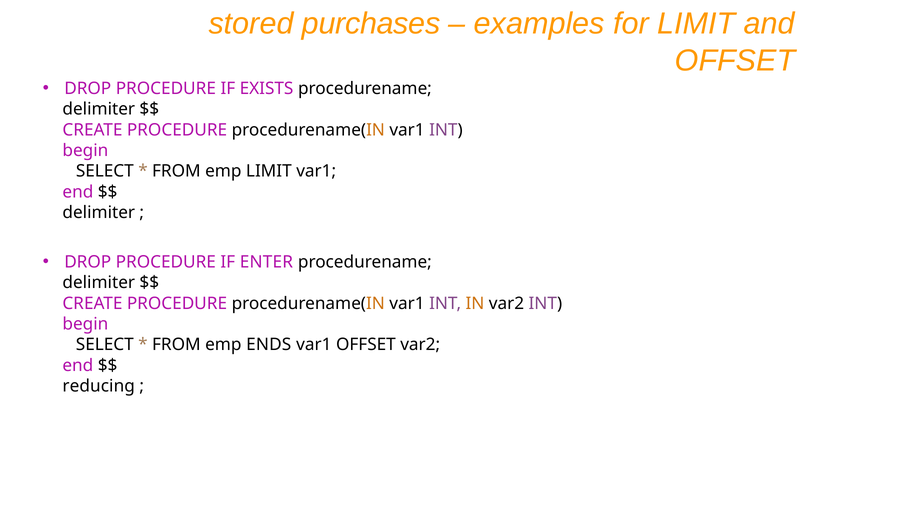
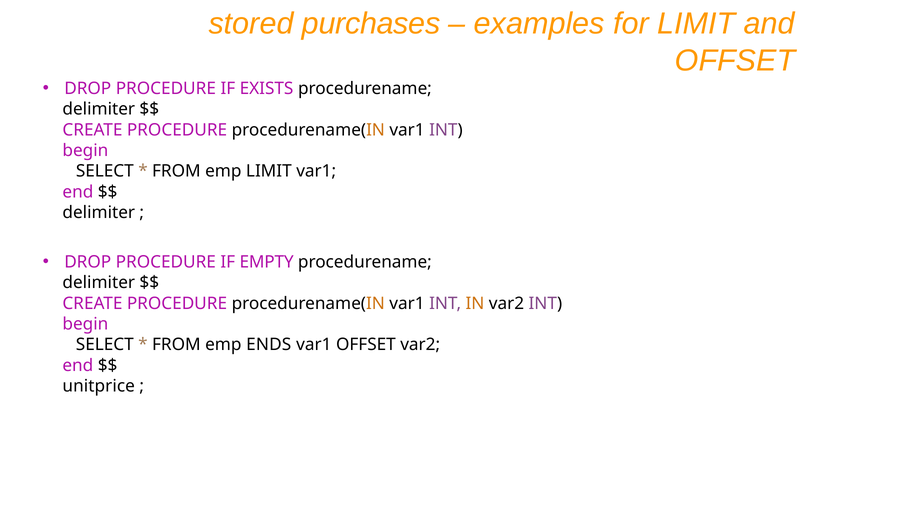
ENTER: ENTER -> EMPTY
reducing: reducing -> unitprice
